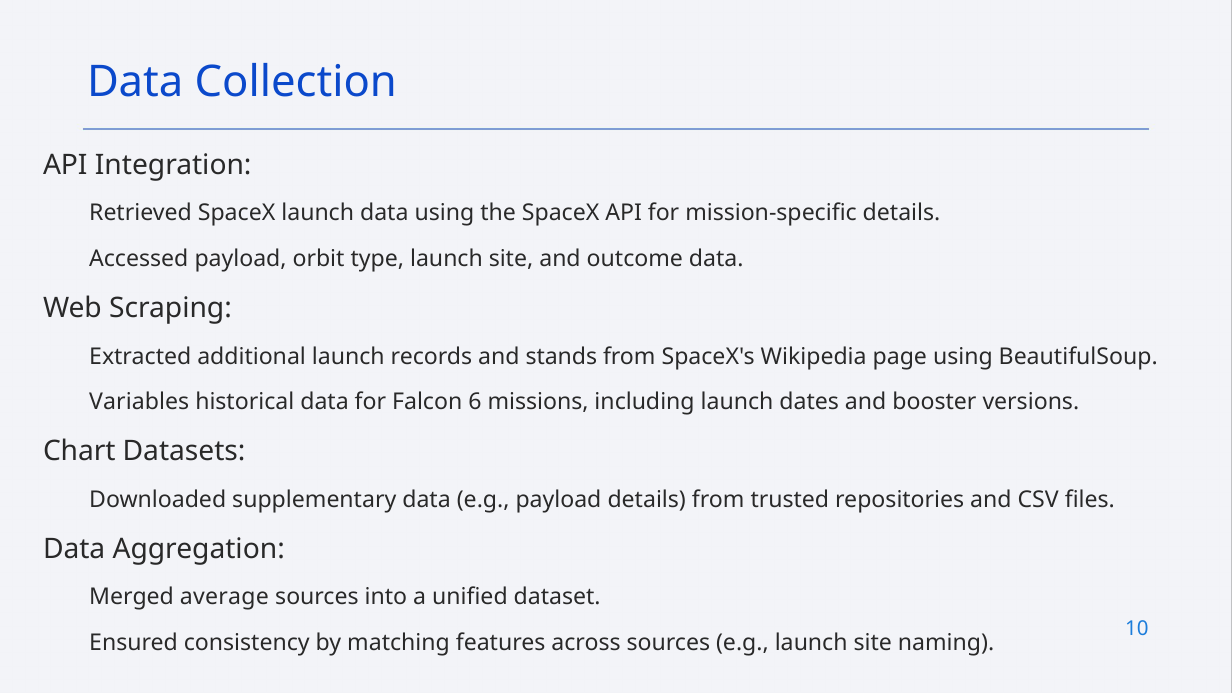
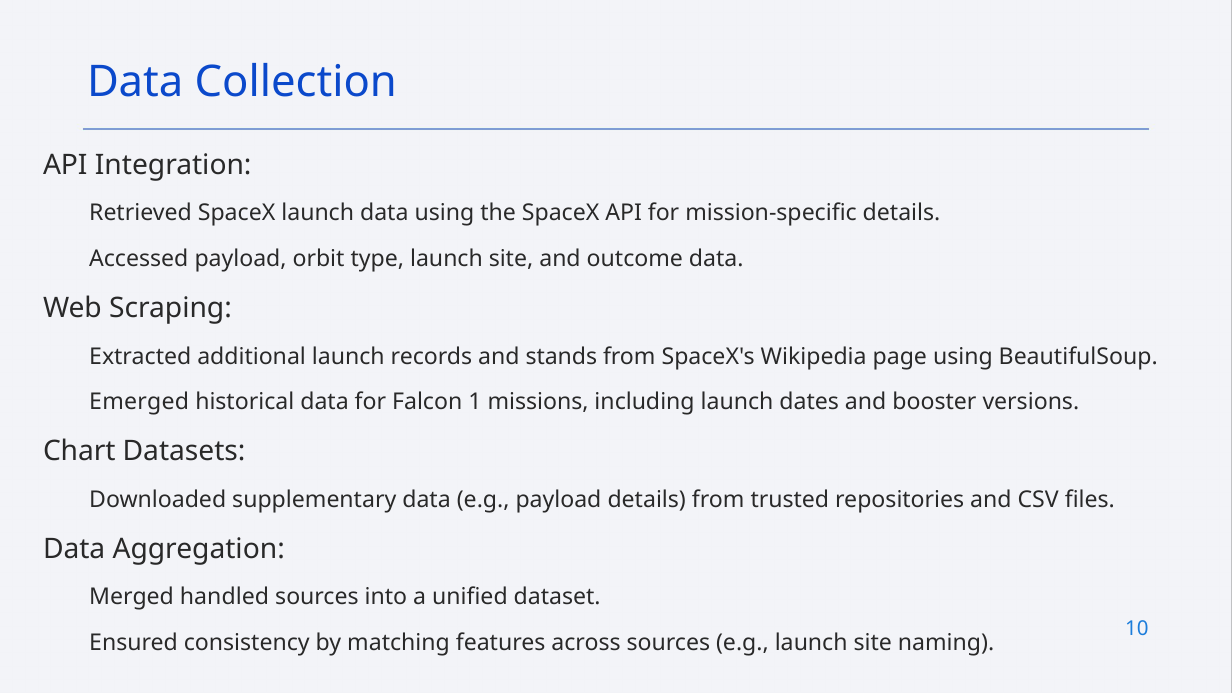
Variables: Variables -> Emerged
6: 6 -> 1
average: average -> handled
